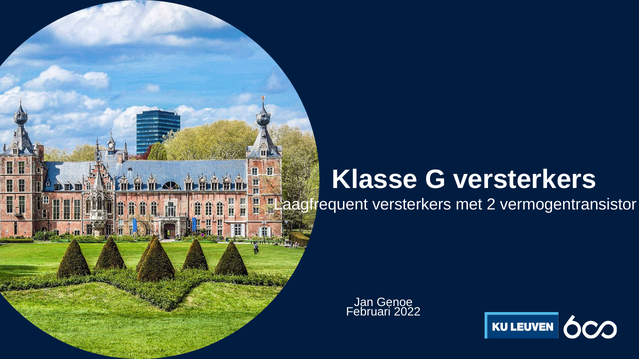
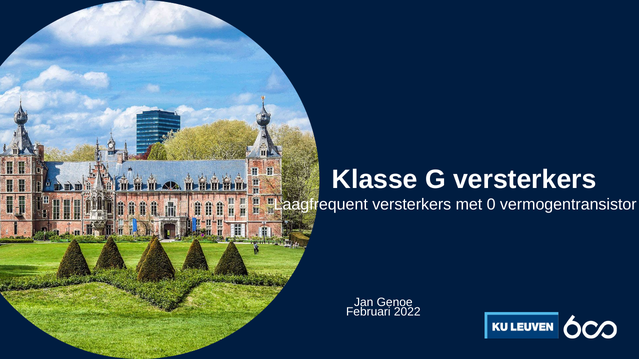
2: 2 -> 0
